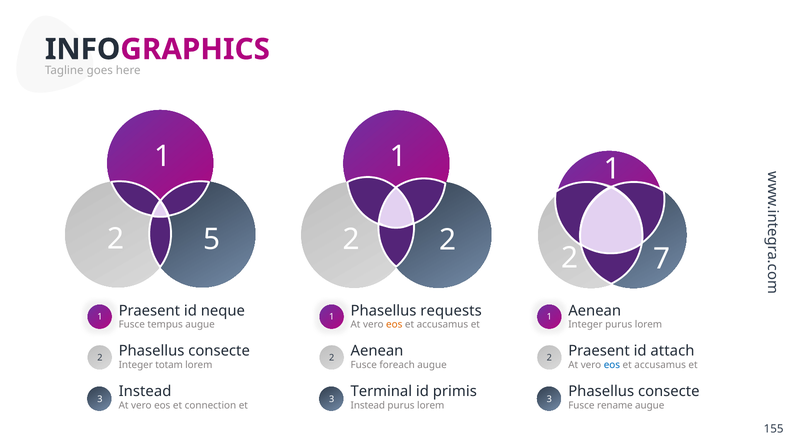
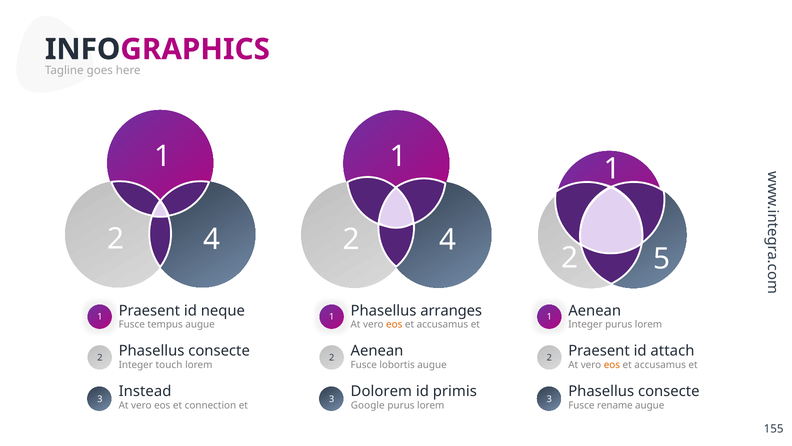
5 at (212, 239): 5 -> 4
2 at (448, 240): 2 -> 4
7: 7 -> 5
requests: requests -> arranges
totam: totam -> touch
foreach: foreach -> lobortis
eos at (612, 364) colour: blue -> orange
Terminal: Terminal -> Dolorem
Instead at (368, 405): Instead -> Google
